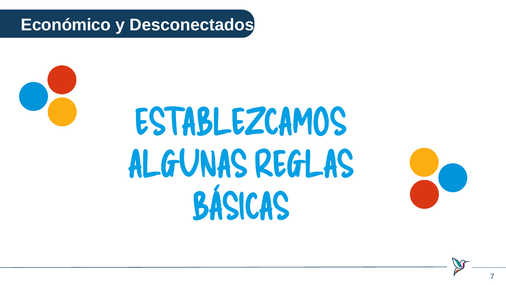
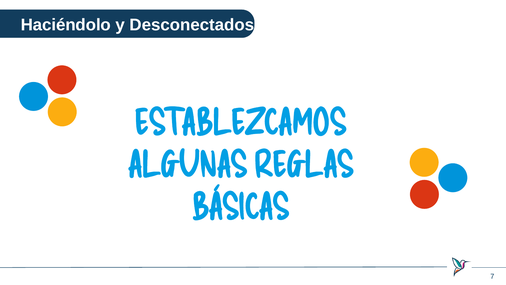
Económico: Económico -> Haciéndolo
